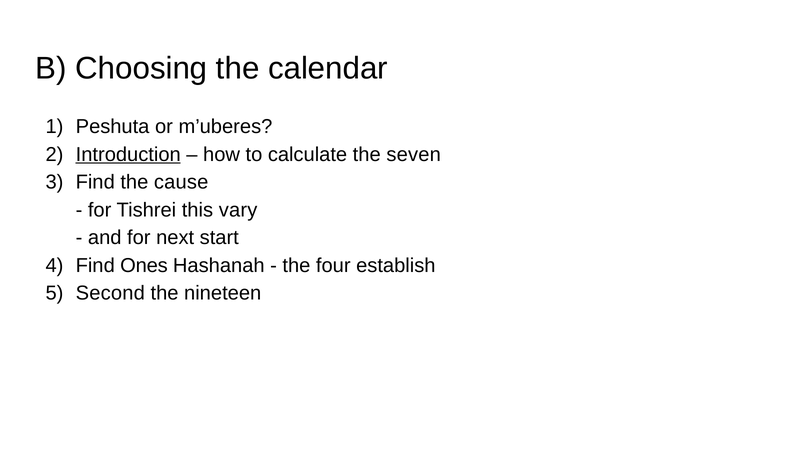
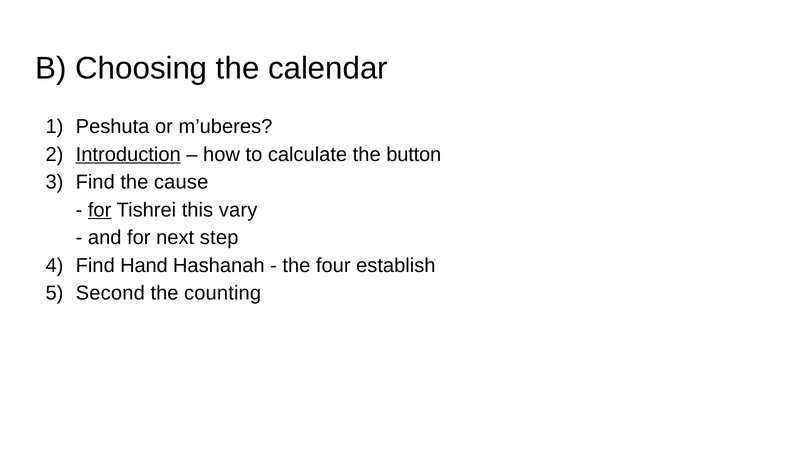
seven: seven -> button
for at (100, 210) underline: none -> present
start: start -> step
Ones: Ones -> Hand
nineteen: nineteen -> counting
